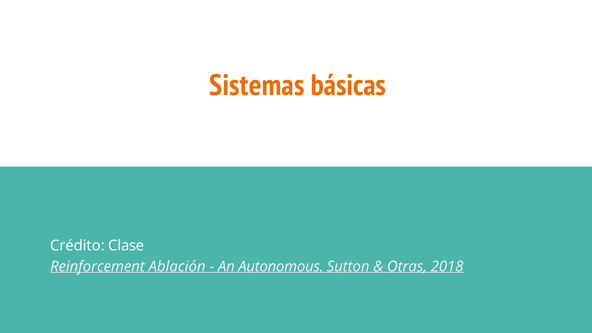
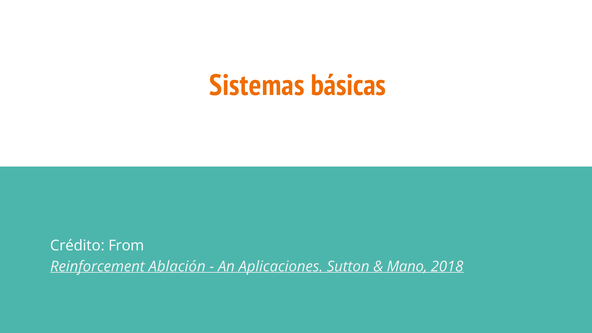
Clase: Clase -> From
Autonomous: Autonomous -> Aplicaciones
Otras: Otras -> Mano
